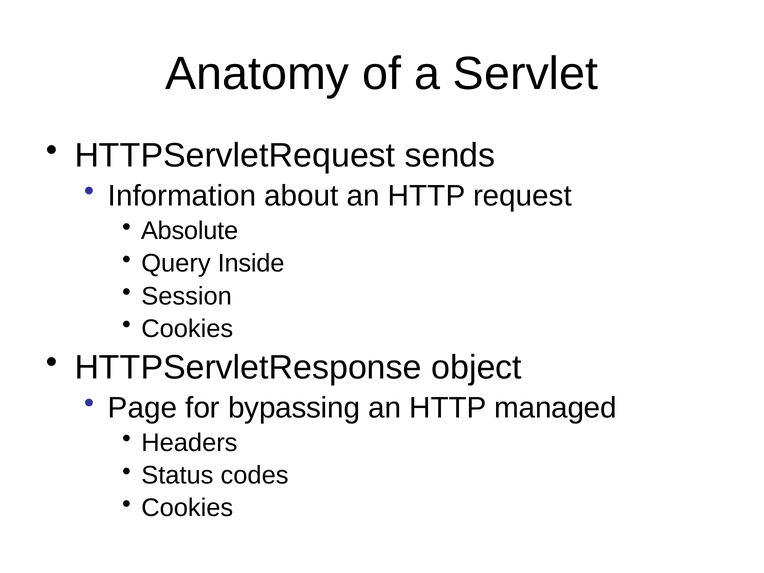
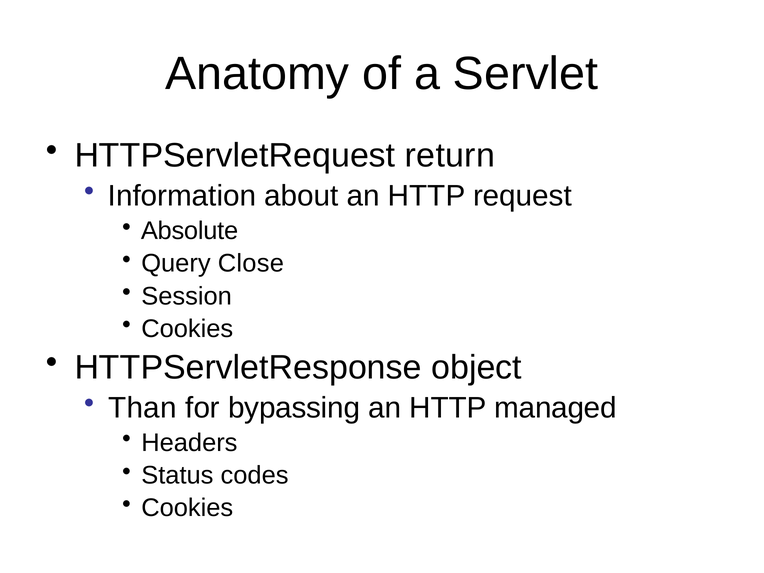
sends: sends -> return
Inside: Inside -> Close
Page: Page -> Than
